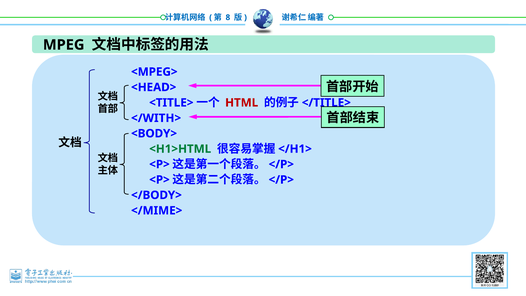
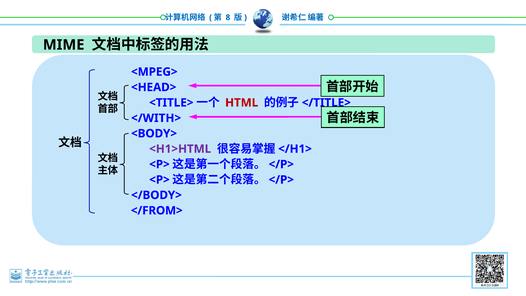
MPEG: MPEG -> MIME
<H1>HTML colour: green -> purple
</MIME>: </MIME> -> </FROM>
